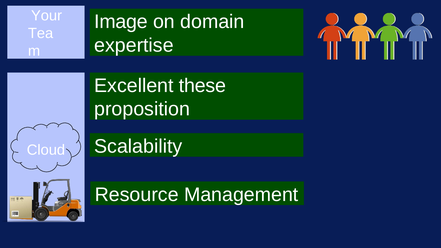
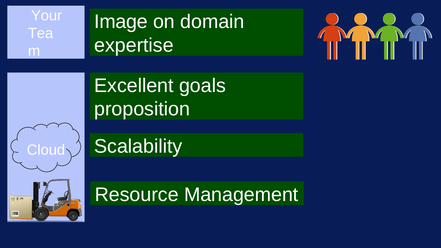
these: these -> goals
